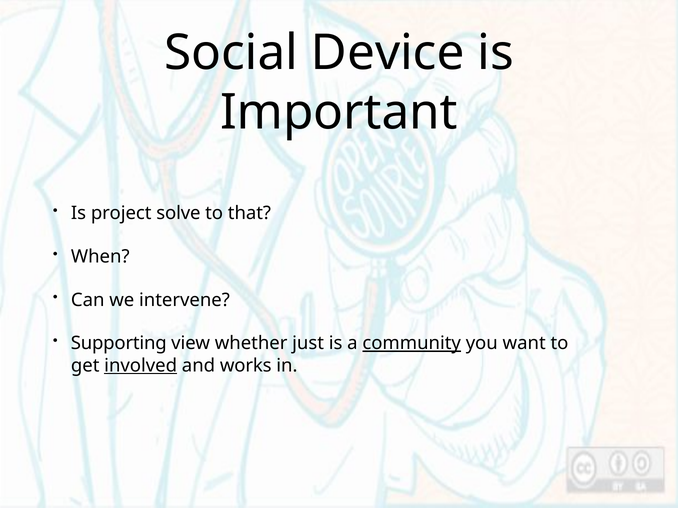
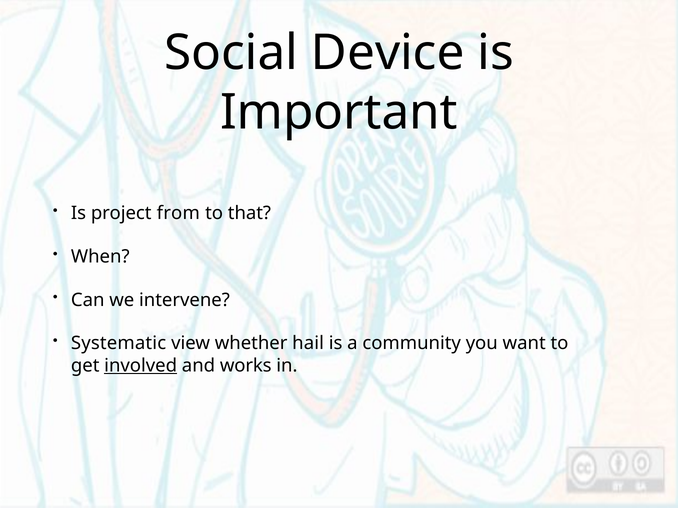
solve: solve -> from
Supporting: Supporting -> Systematic
just: just -> hail
community underline: present -> none
